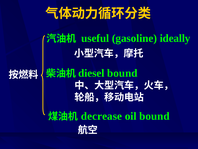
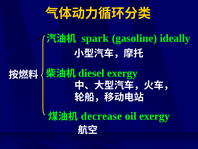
useful: useful -> spark
bound at (122, 73): bound -> exergy
oil bound: bound -> exergy
